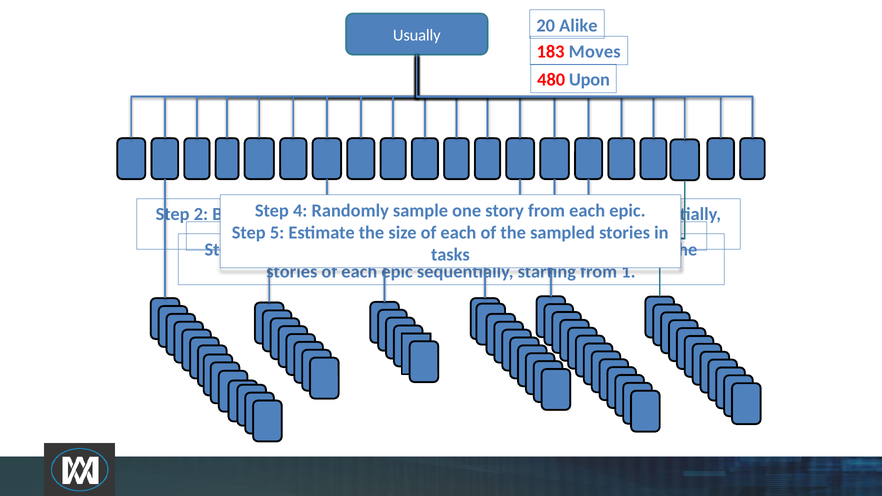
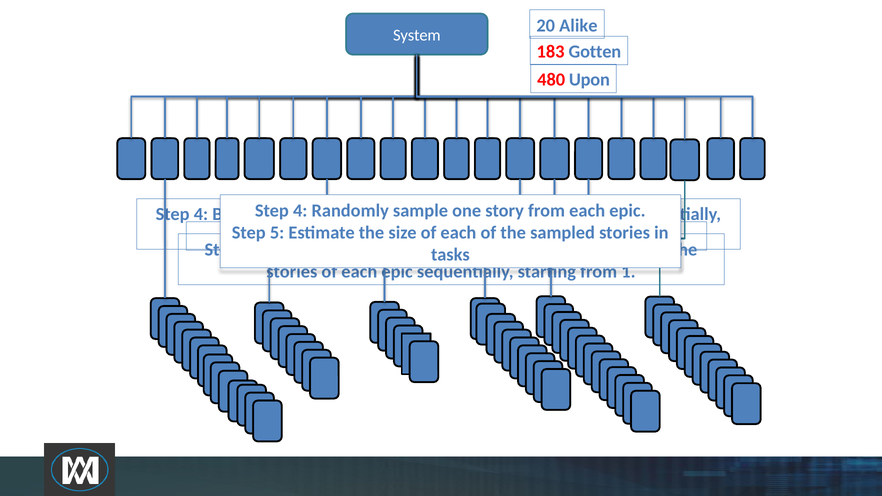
Usually: Usually -> System
Moves: Moves -> Gotten
2 at (201, 214): 2 -> 4
